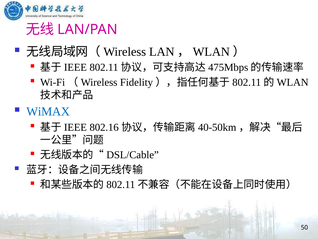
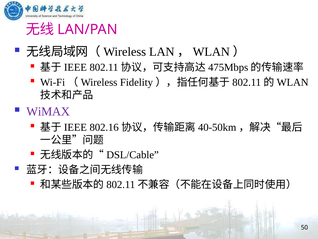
WiMAX colour: blue -> purple
